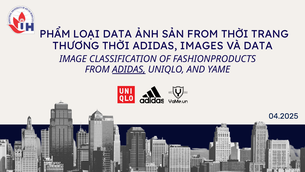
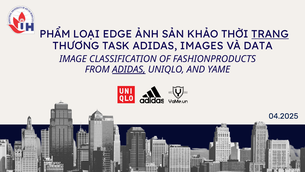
LOẠI DATA: DATA -> EDGE
SẢN FROM: FROM -> KHẢO
TRANG underline: none -> present
THƯƠNG THỜI: THỜI -> TASK
